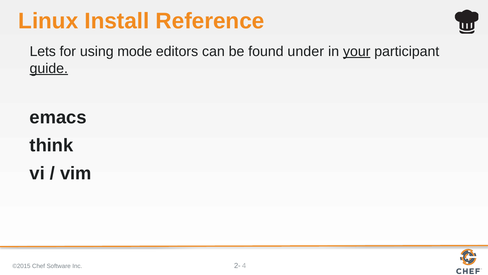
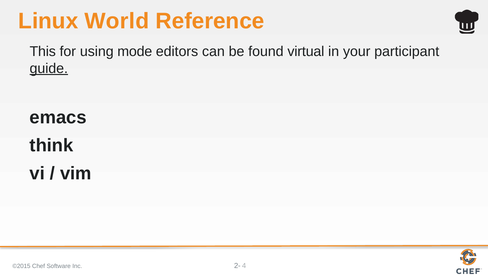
Install: Install -> World
Lets: Lets -> This
under: under -> virtual
your underline: present -> none
